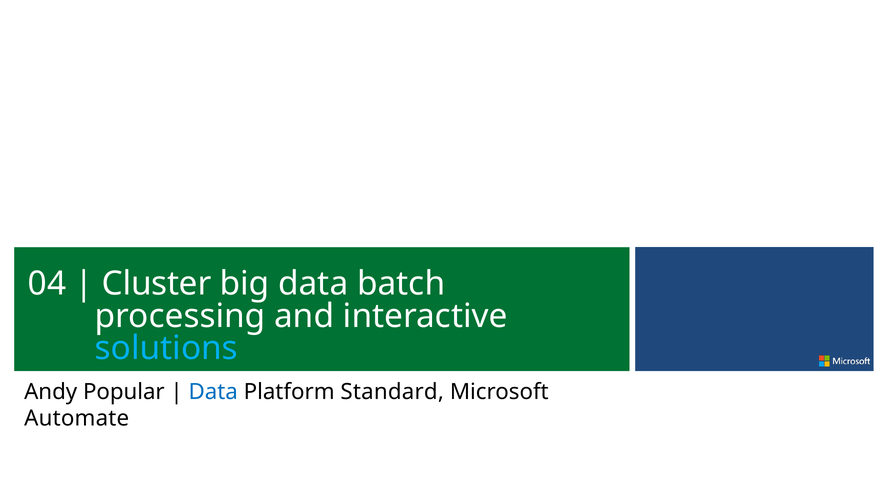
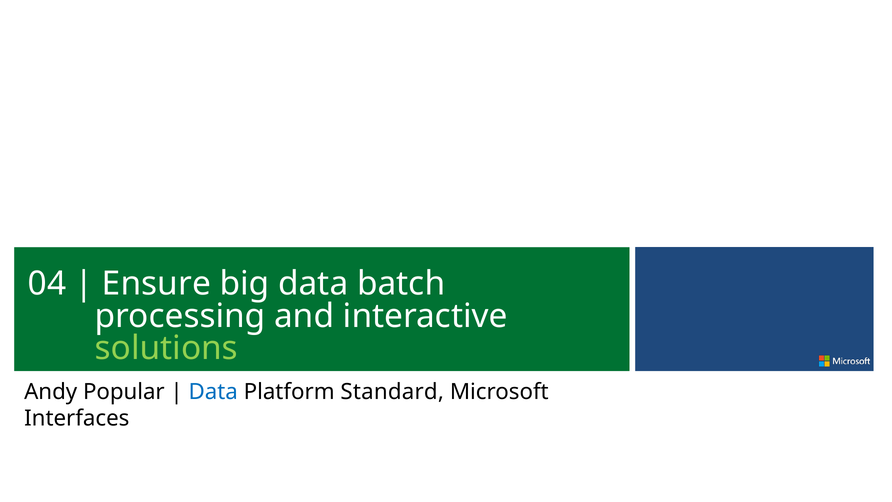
Cluster: Cluster -> Ensure
solutions colour: light blue -> light green
Automate: Automate -> Interfaces
